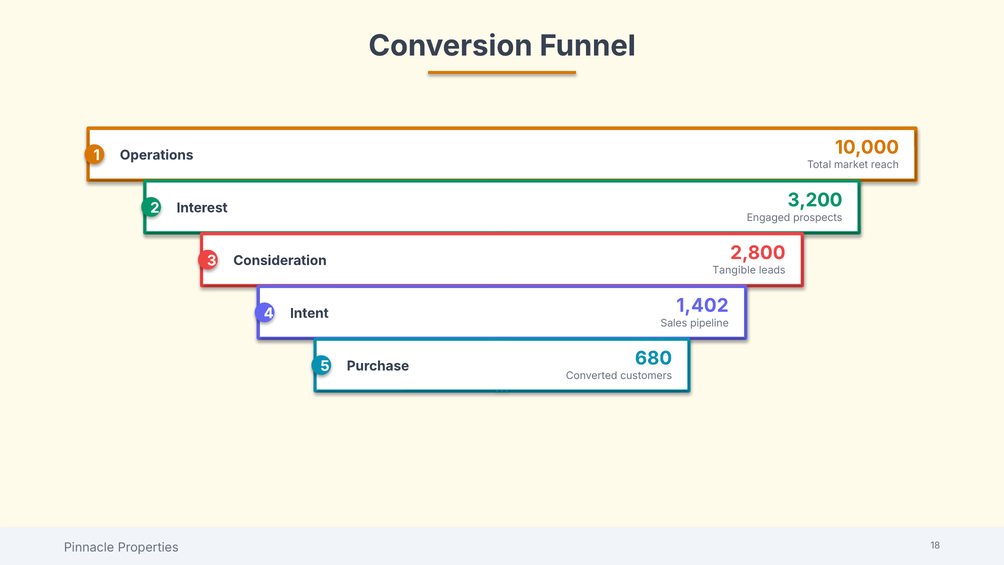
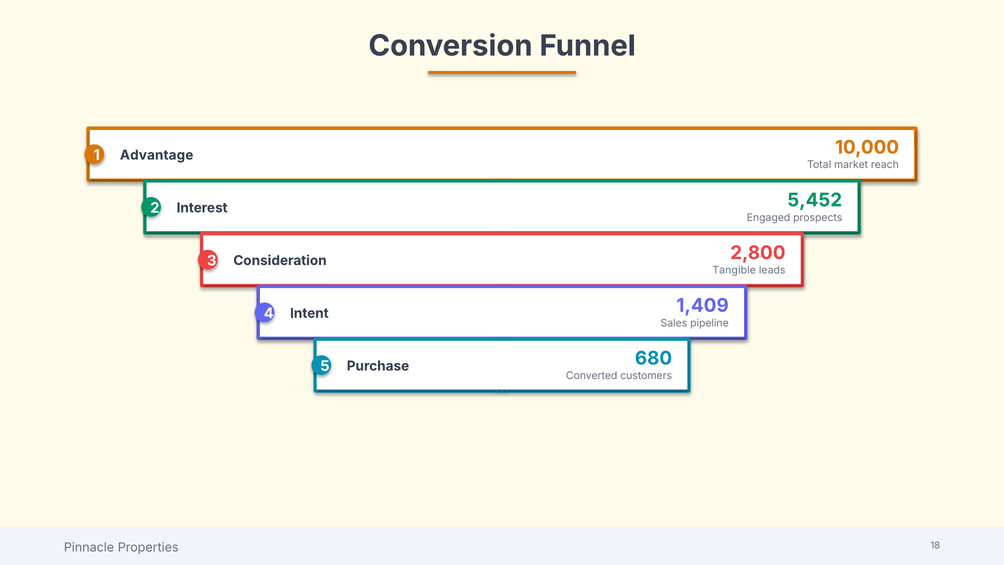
Operations: Operations -> Advantage
3,200: 3,200 -> 5,452
1,402: 1,402 -> 1,409
